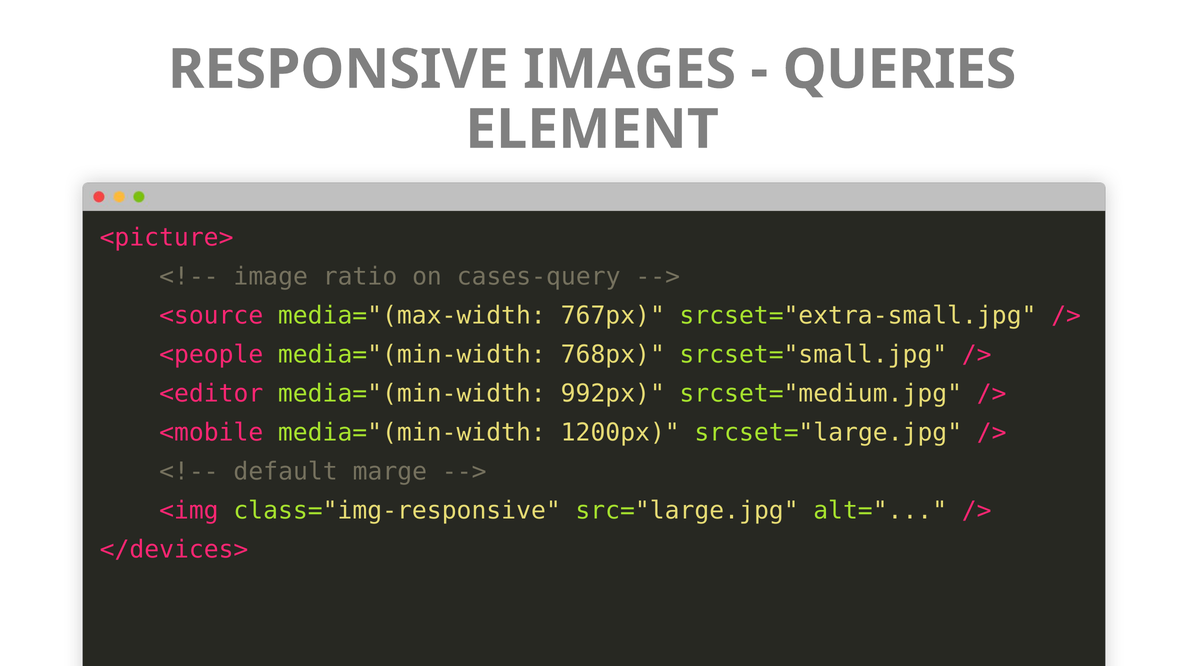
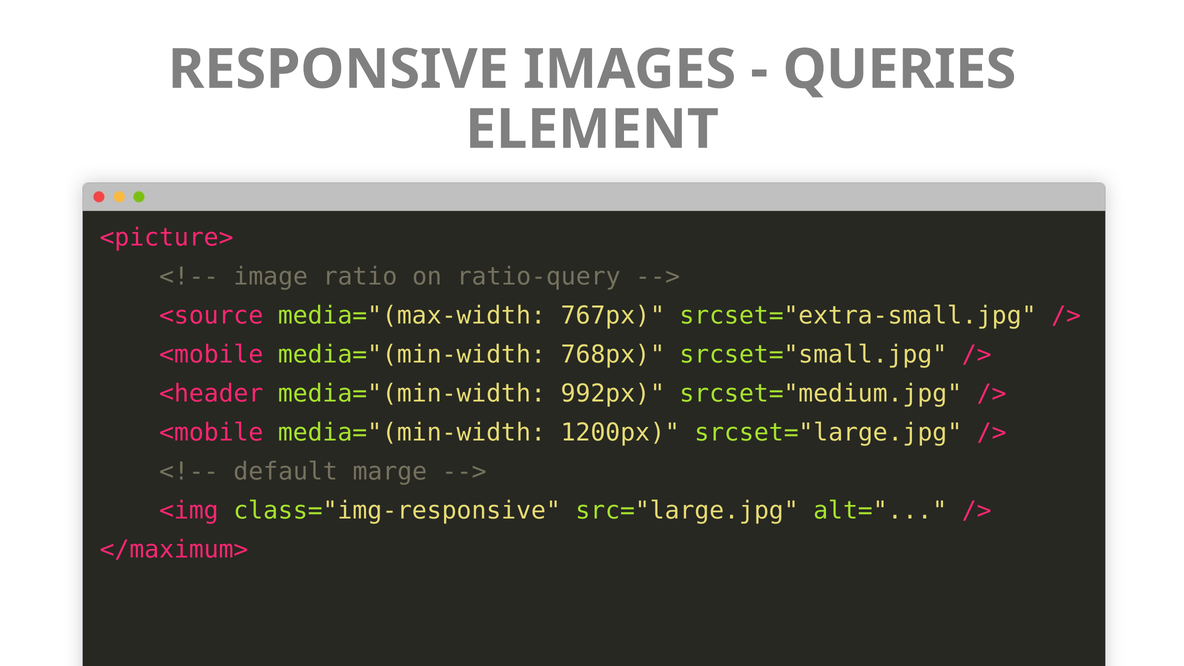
cases-query: cases-query -> ratio-query
<people at (211, 354): <people -> <mobile
<editor: <editor -> <header
</devices>: </devices> -> </maximum>
